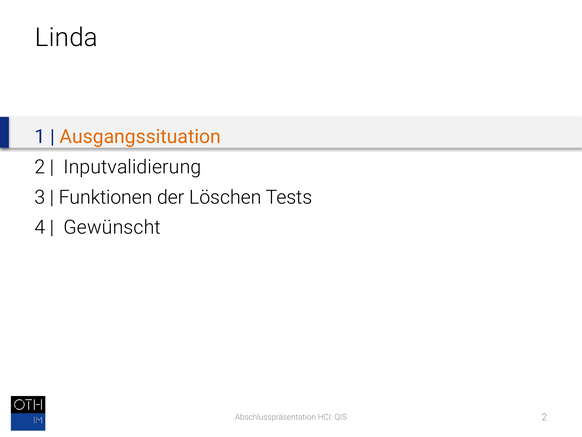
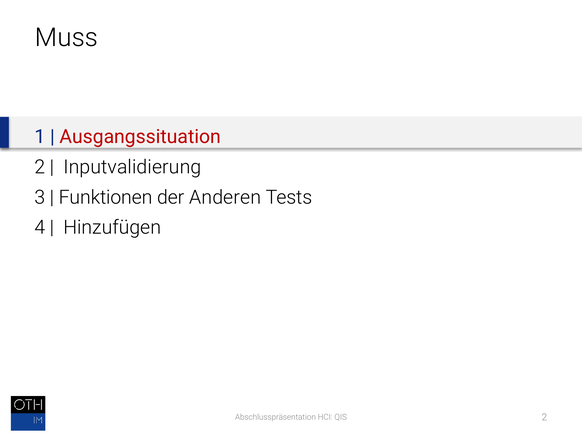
Linda: Linda -> Muss
Ausgangssituation colour: orange -> red
Löschen: Löschen -> Anderen
Gewünscht: Gewünscht -> Hinzufügen
